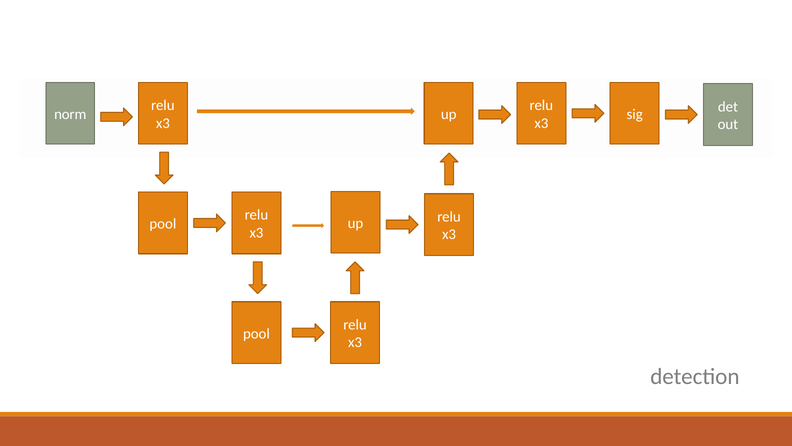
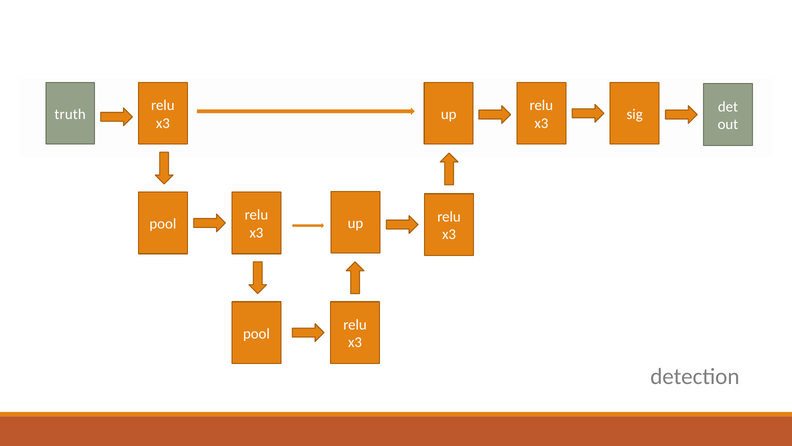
norm: norm -> truth
